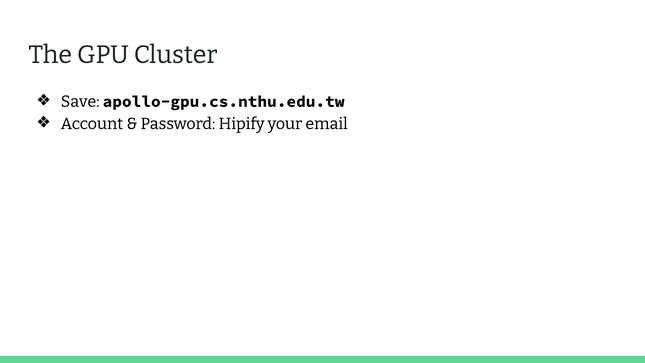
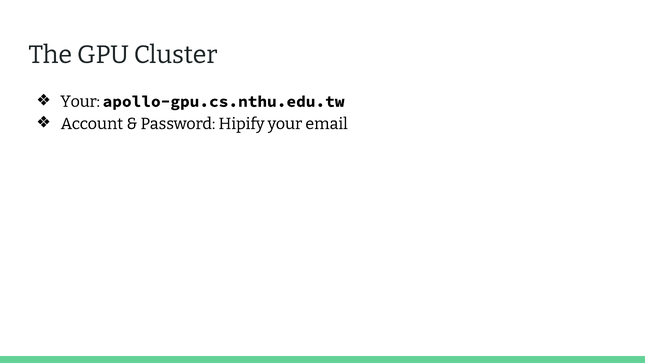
Save at (80, 101): Save -> Your
